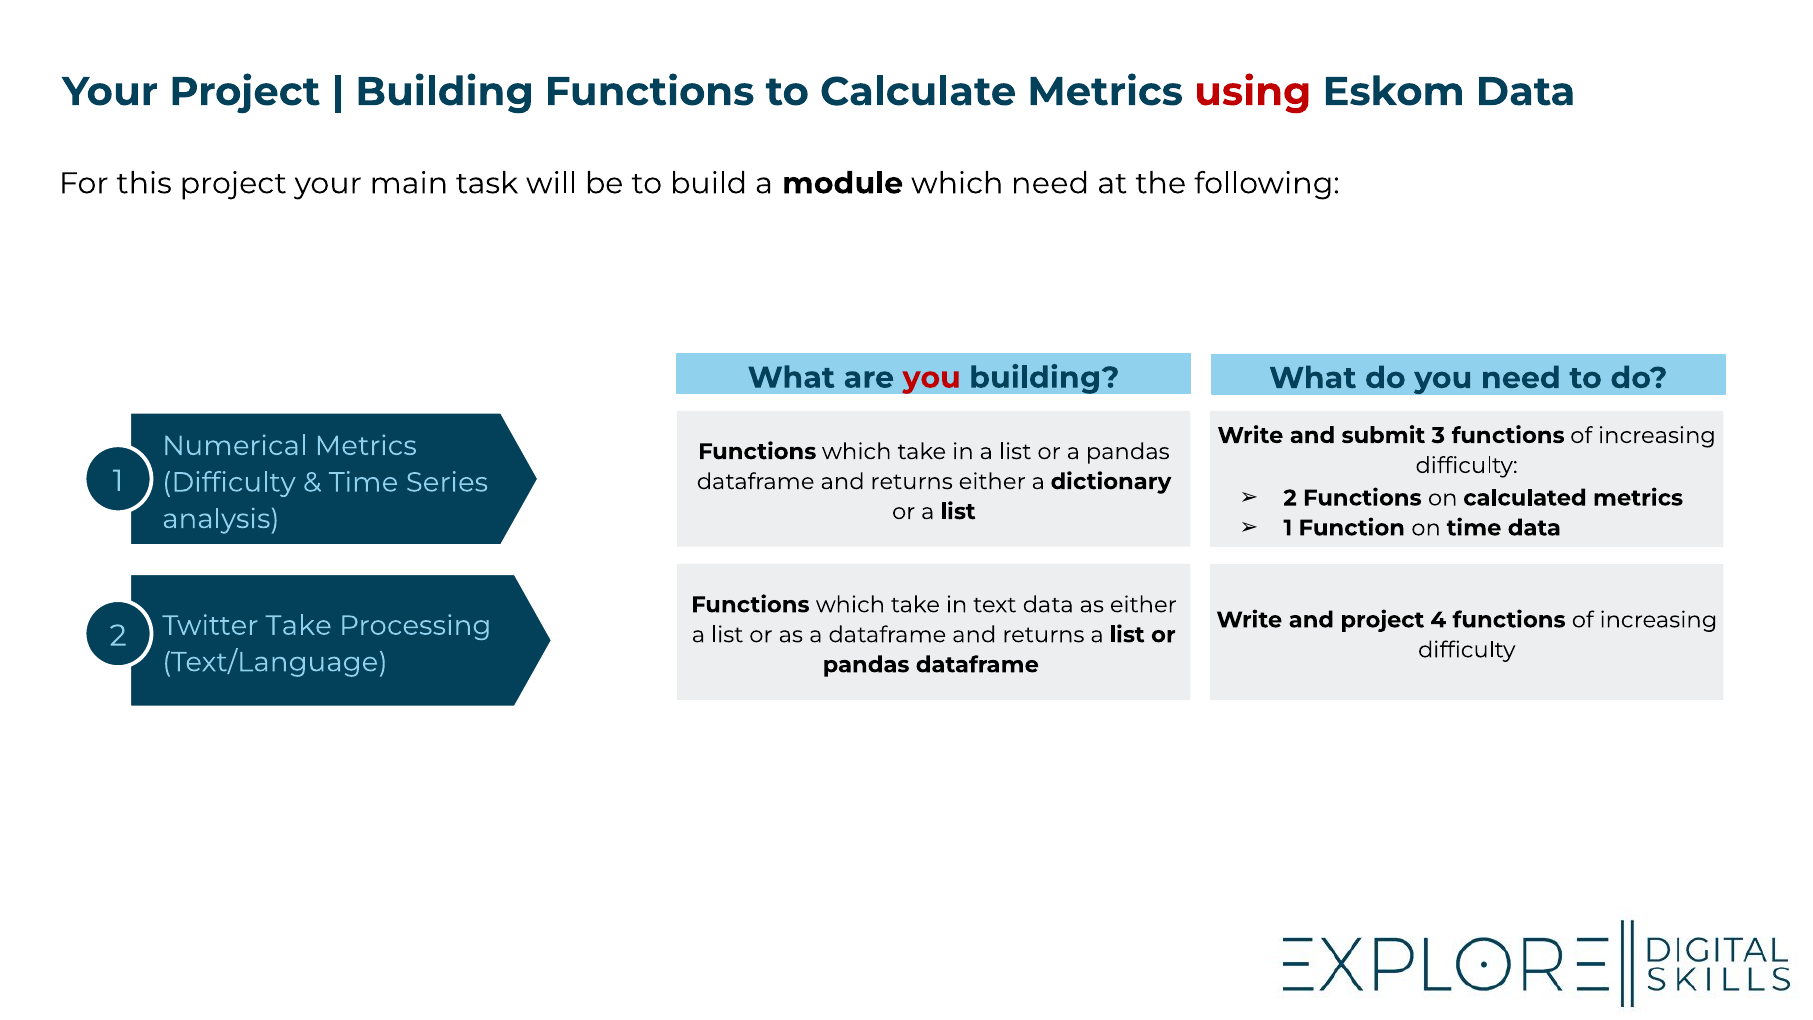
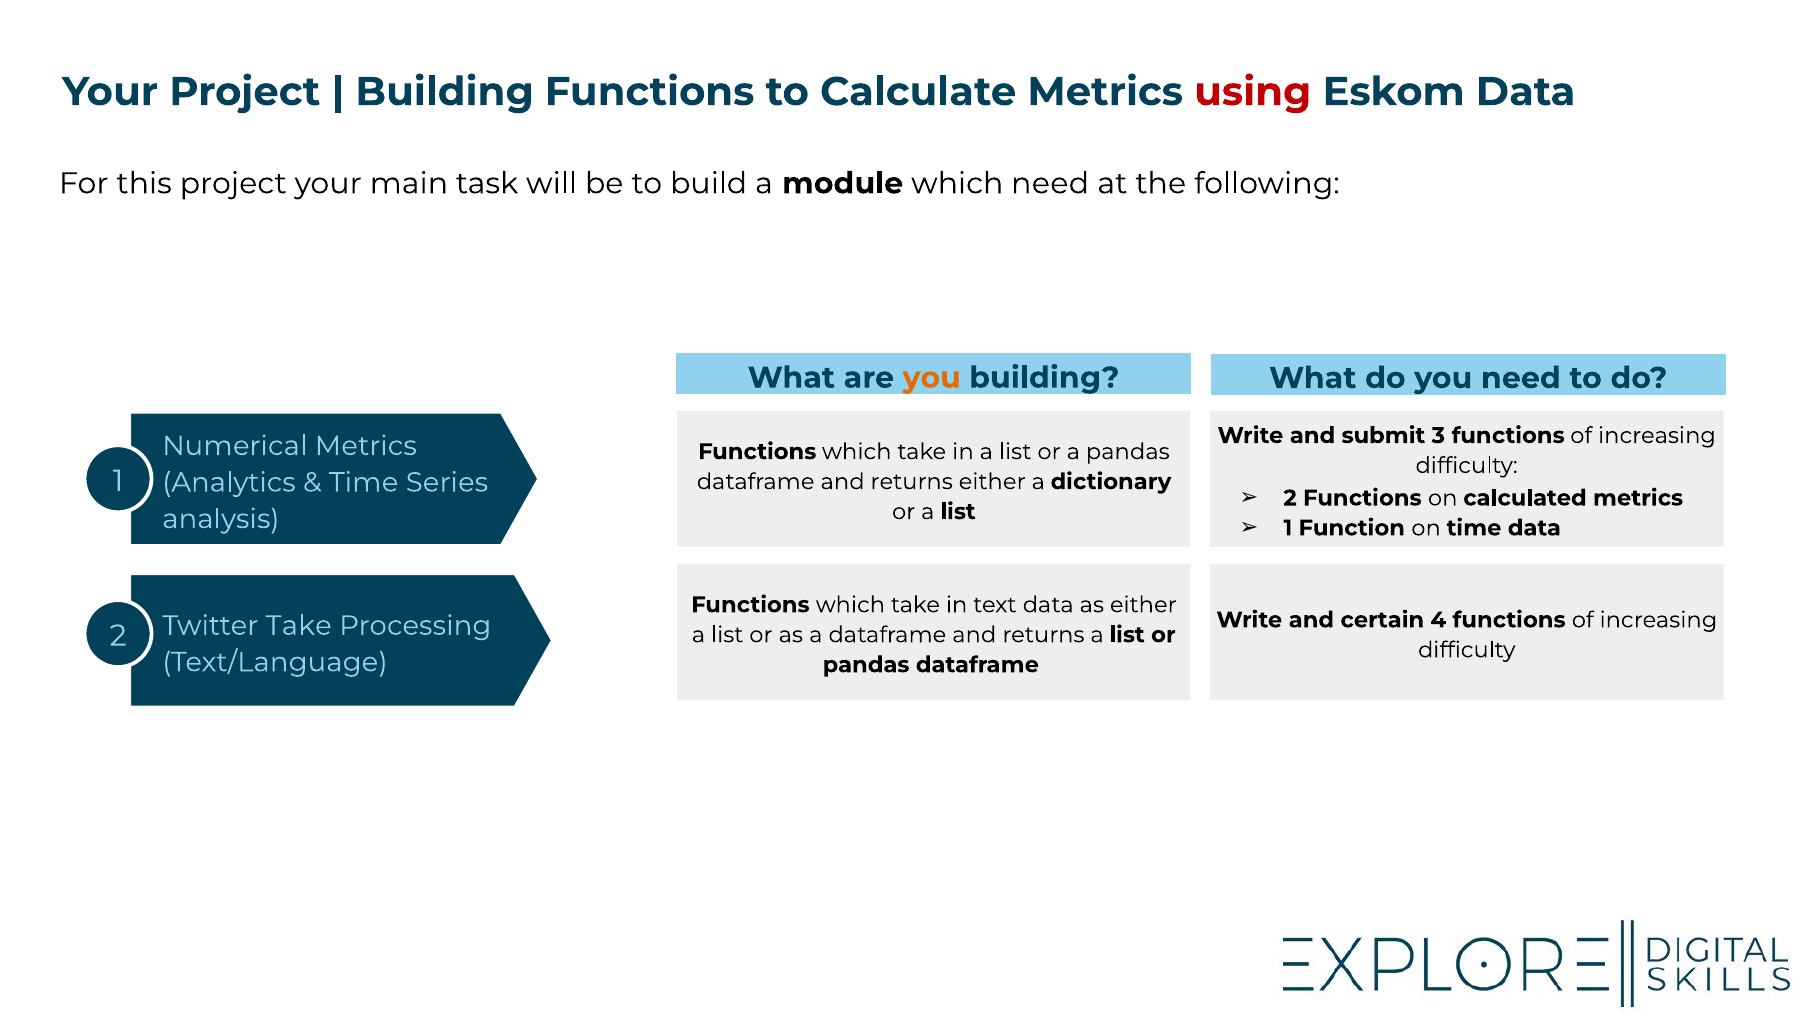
you at (932, 378) colour: red -> orange
Difficulty at (229, 482): Difficulty -> Analytics
and project: project -> certain
